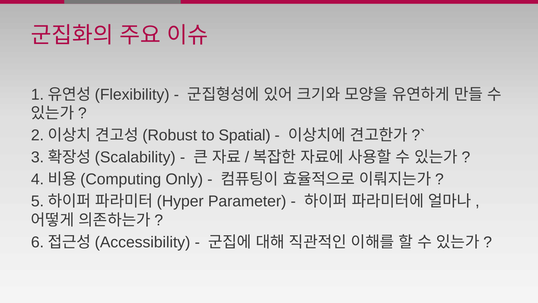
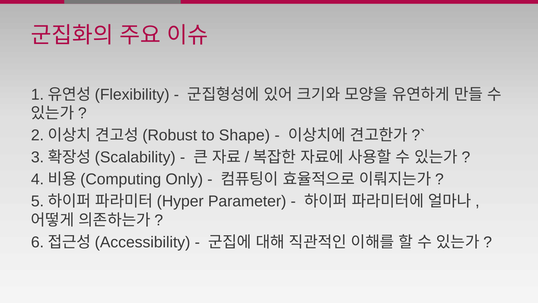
Spatial: Spatial -> Shape
